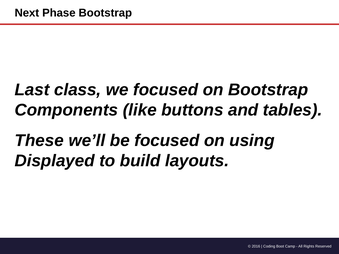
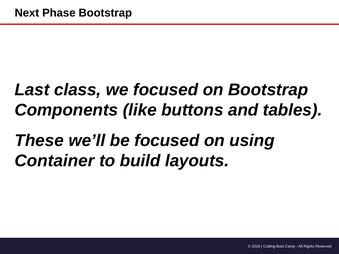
Displayed: Displayed -> Container
